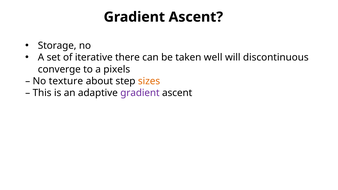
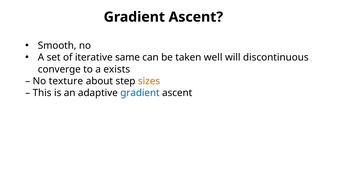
Storage: Storage -> Smooth
there: there -> same
pixels: pixels -> exists
gradient at (140, 93) colour: purple -> blue
